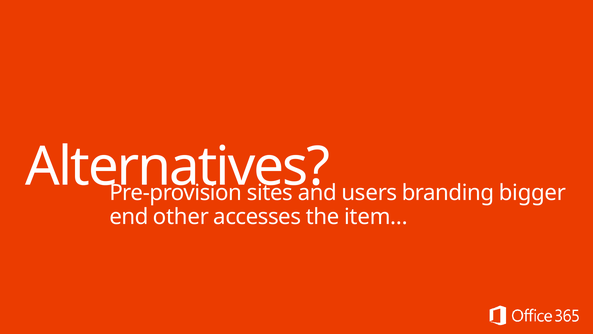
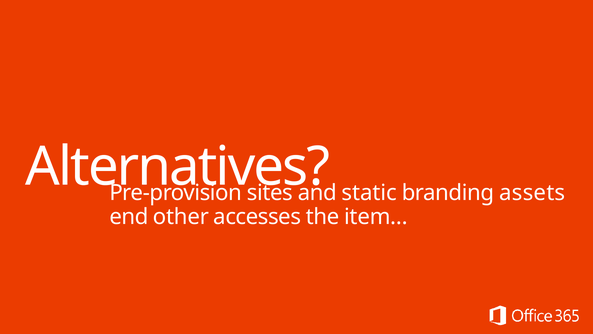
users: users -> static
bigger: bigger -> assets
